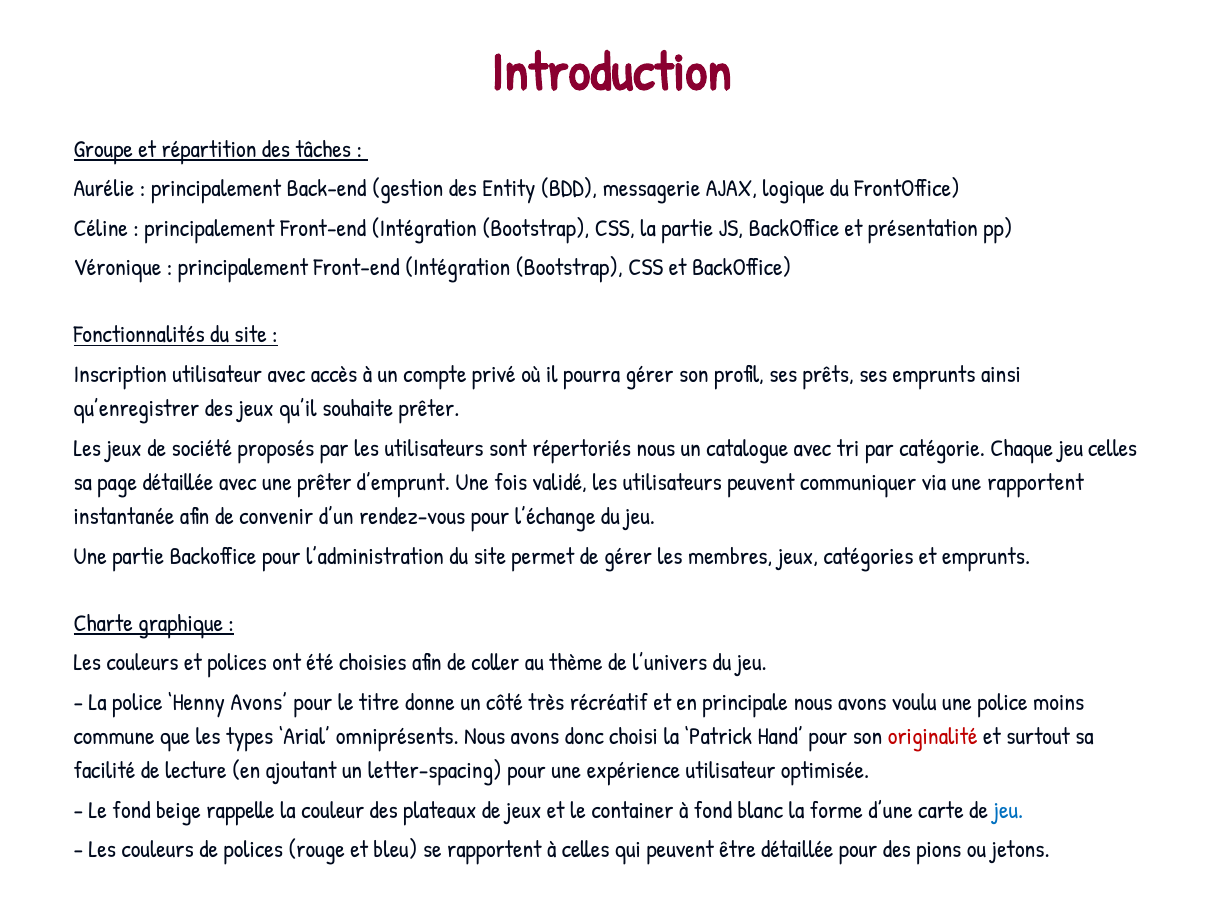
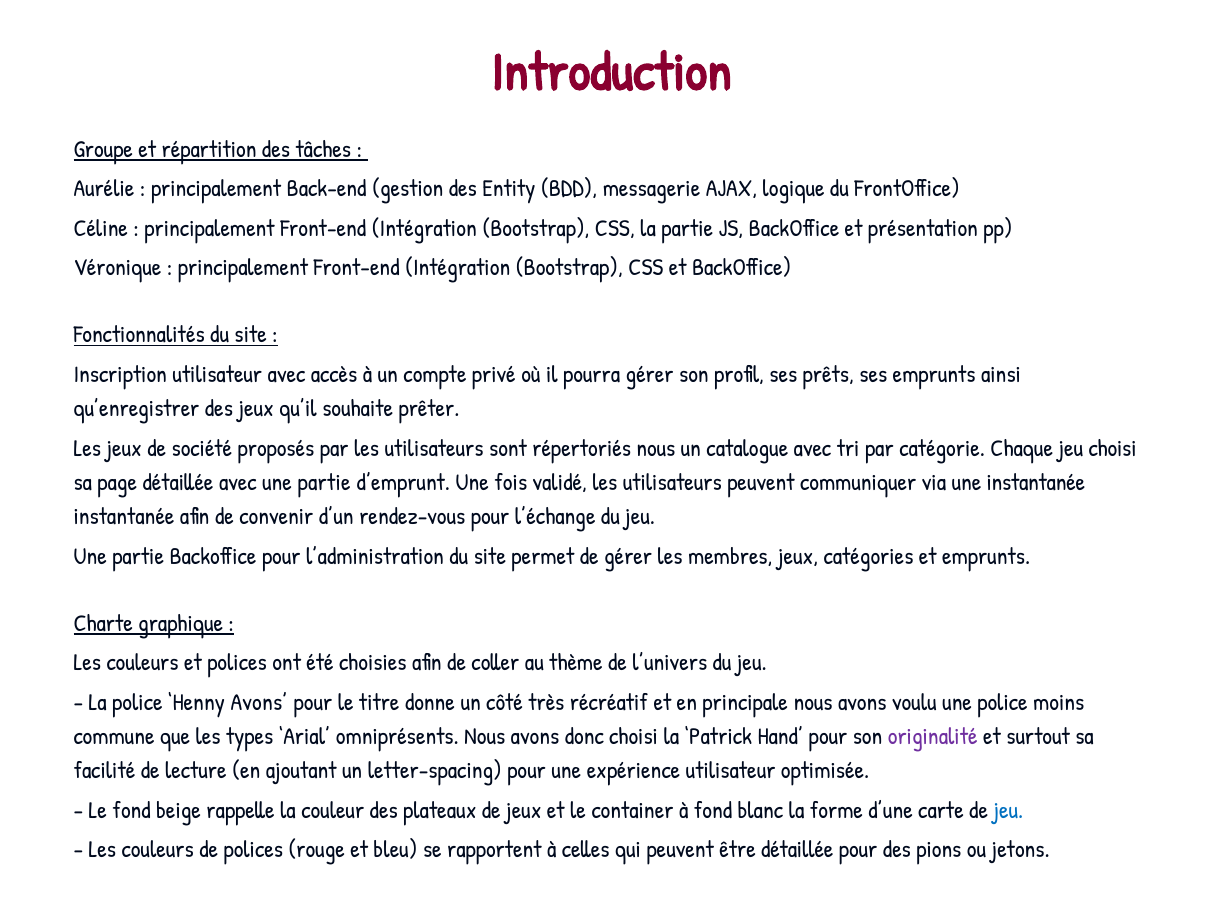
jeu celles: celles -> choisi
avec une prêter: prêter -> partie
une rapportent: rapportent -> instantanée
originalité colour: red -> purple
